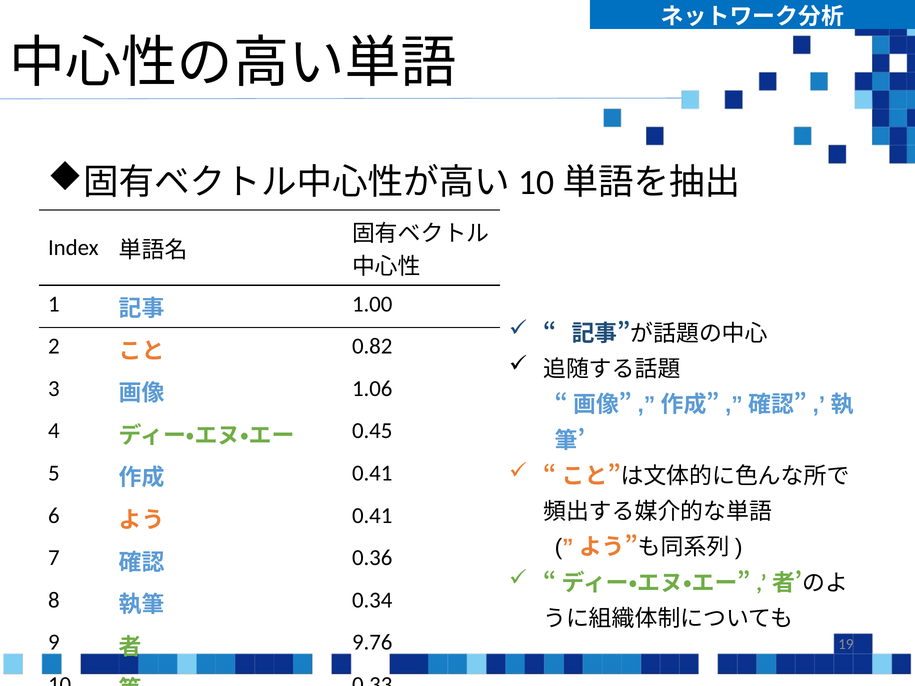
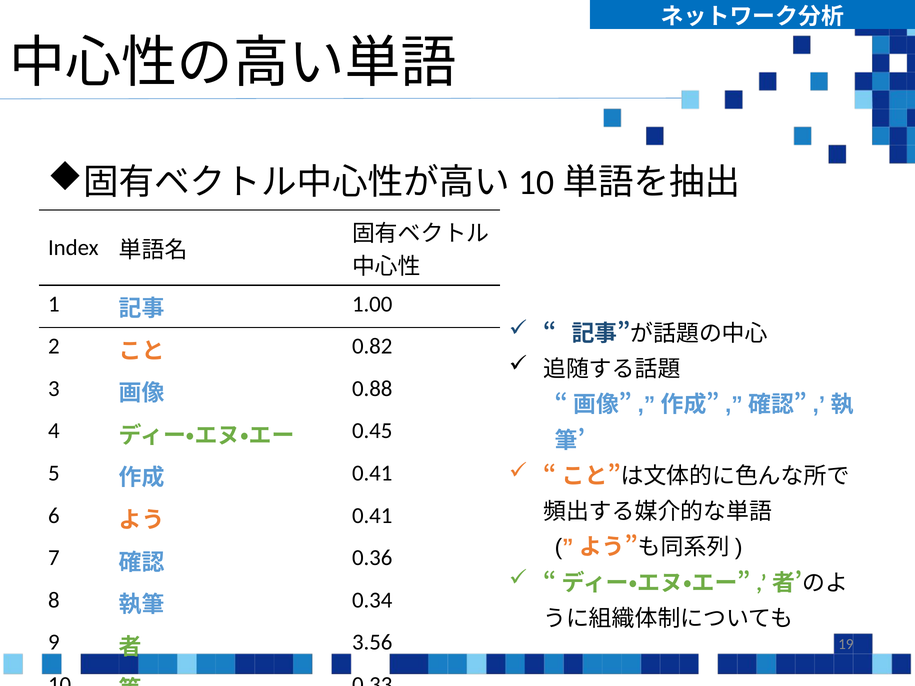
1.06: 1.06 -> 0.88
9.76: 9.76 -> 3.56
